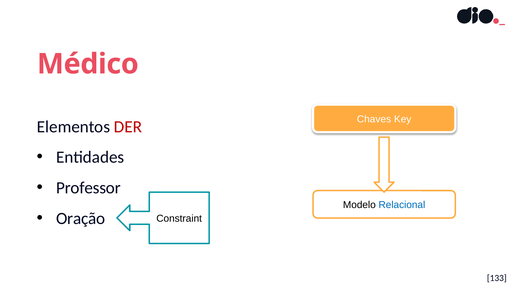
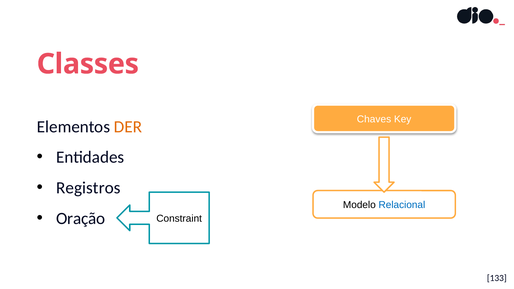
Médico: Médico -> Classes
DER colour: red -> orange
Professor: Professor -> Registros
